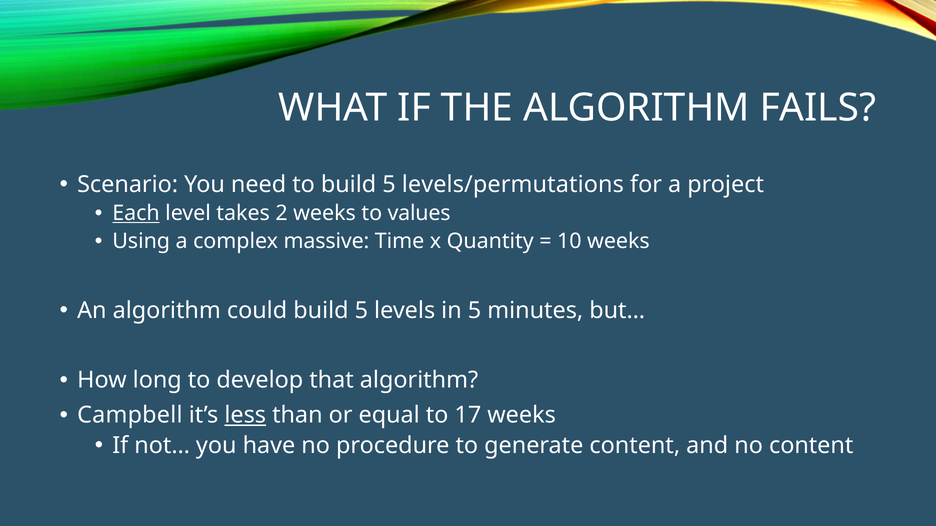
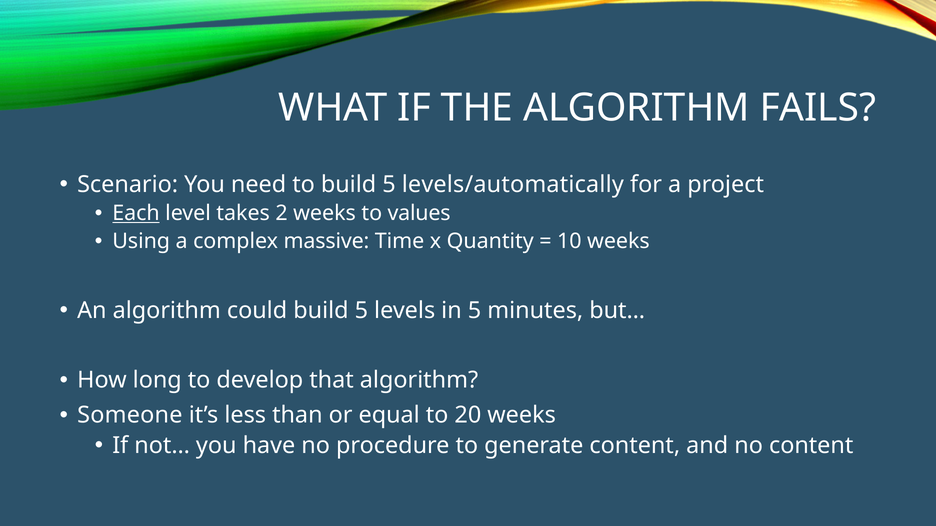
levels/permutations: levels/permutations -> levels/automatically
Campbell: Campbell -> Someone
less underline: present -> none
17: 17 -> 20
